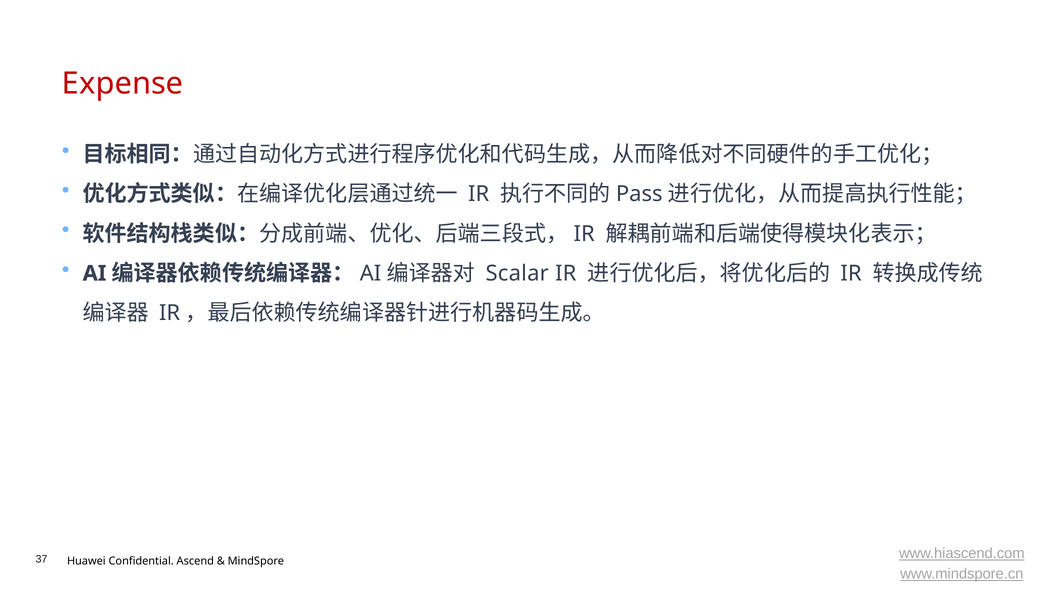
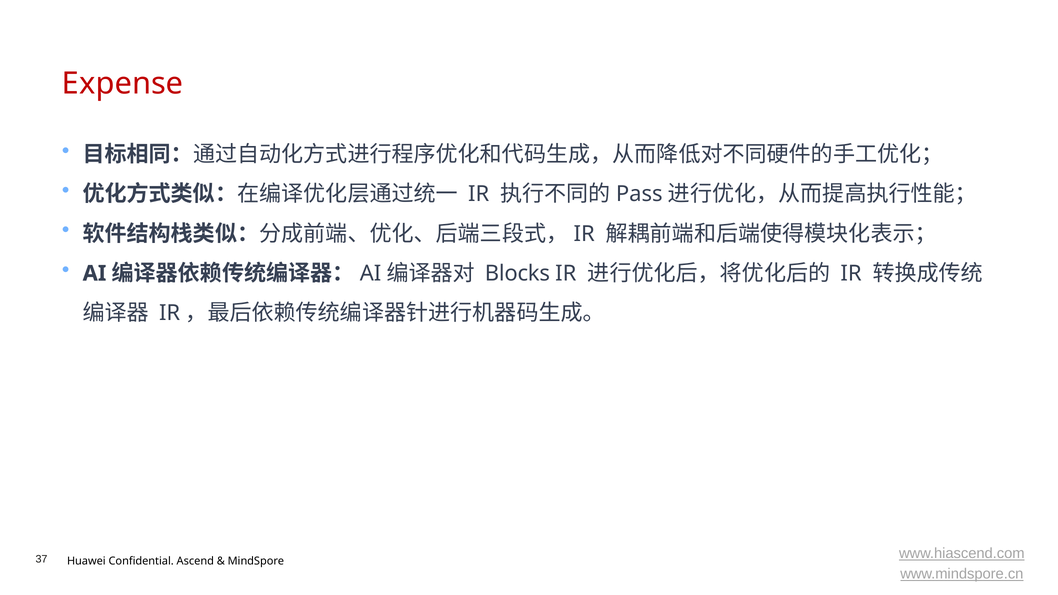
Scalar: Scalar -> Blocks
